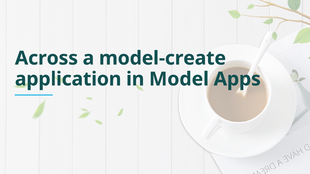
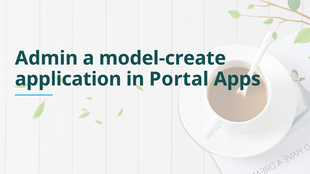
Across: Across -> Admin
Model: Model -> Portal
